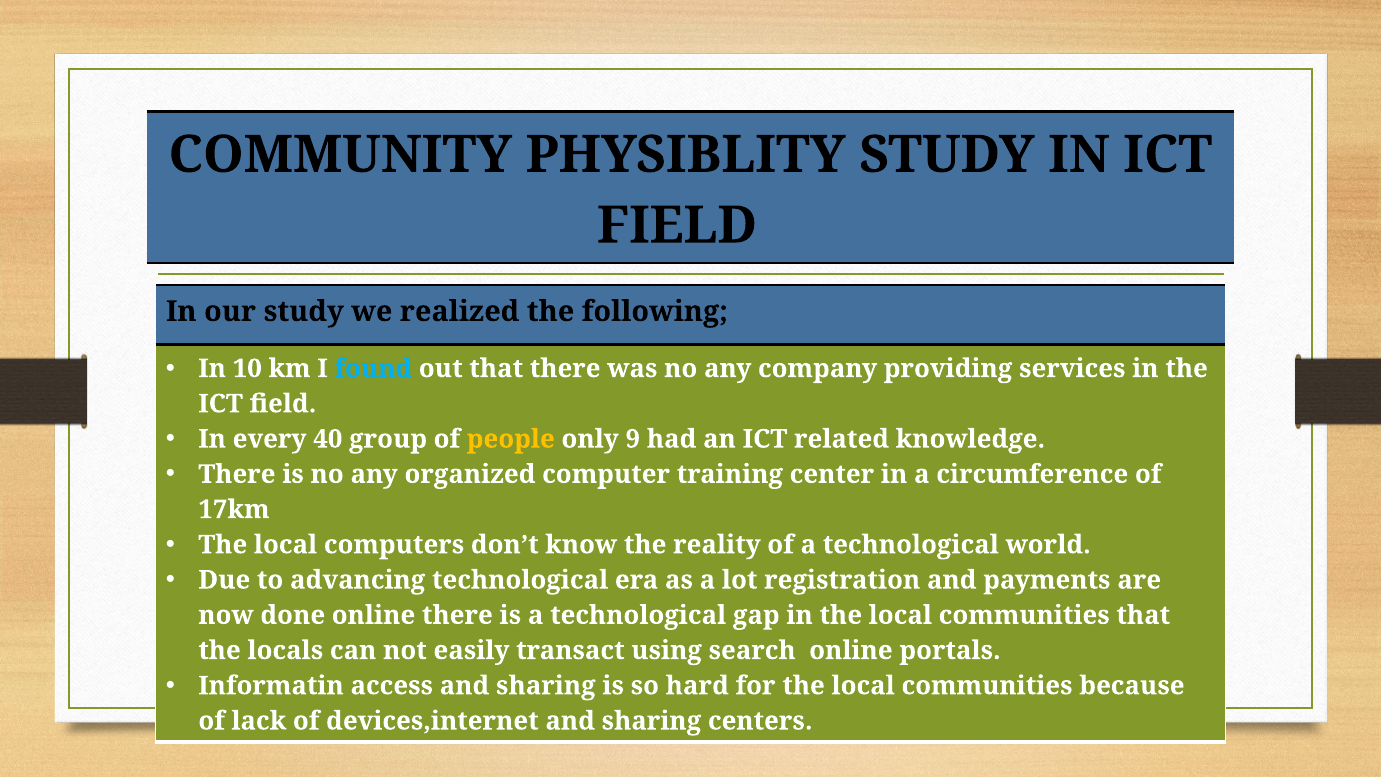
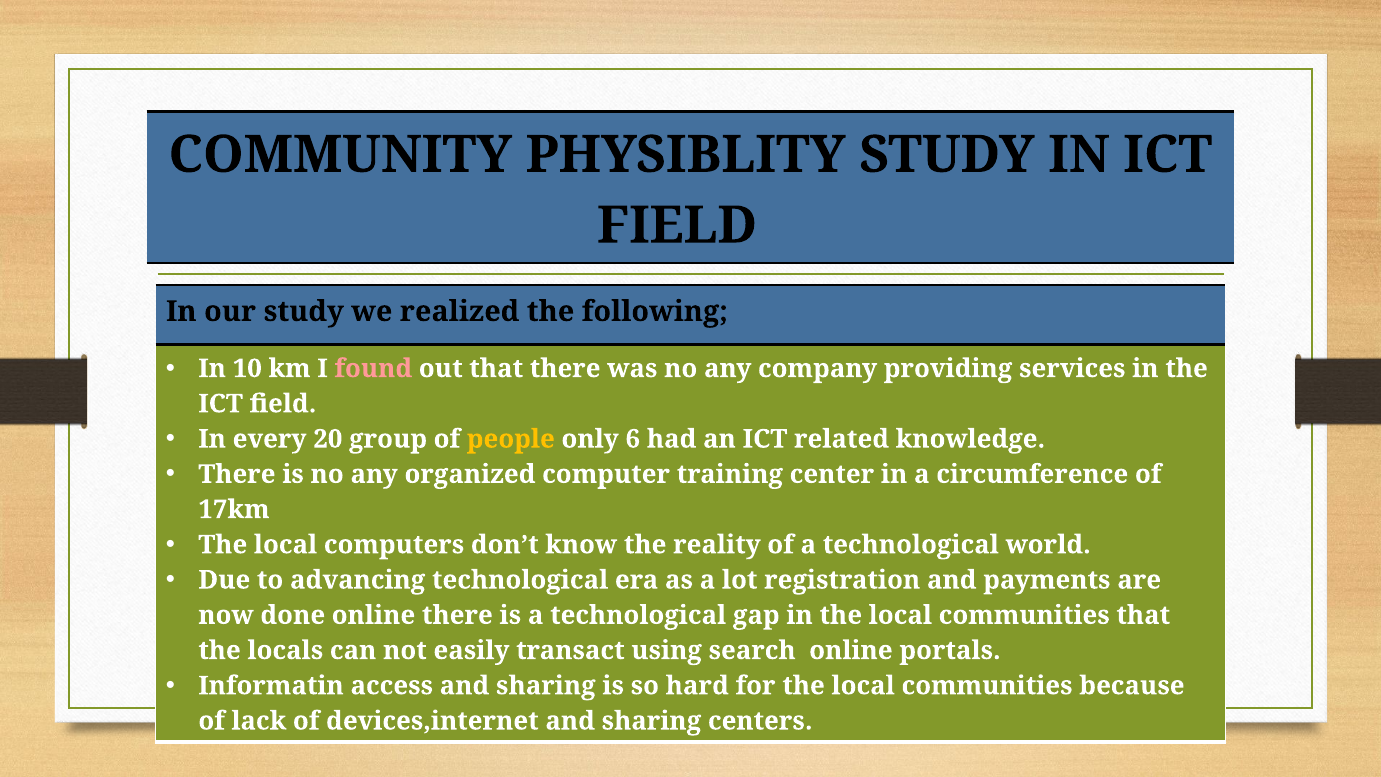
found colour: light blue -> pink
40: 40 -> 20
9: 9 -> 6
